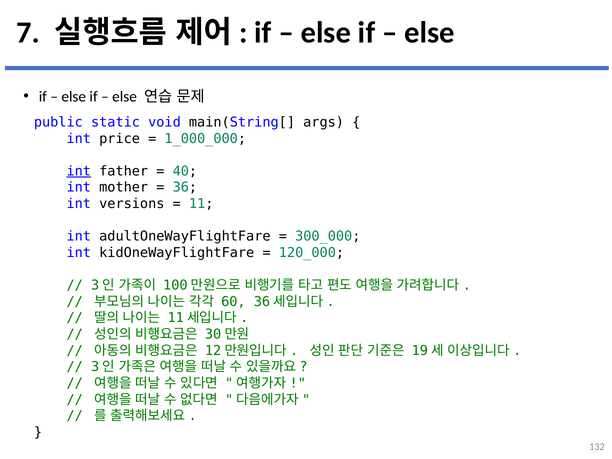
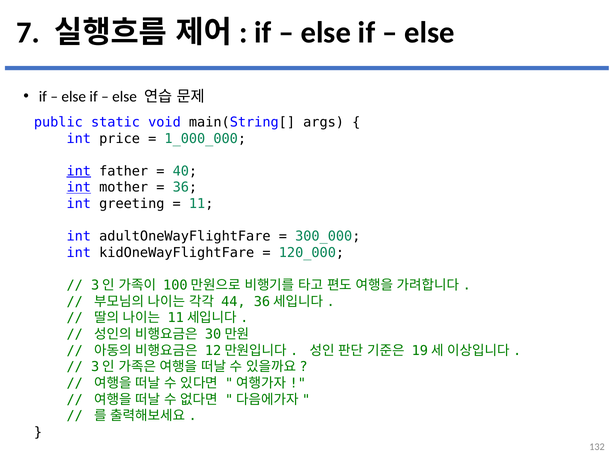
int at (79, 187) underline: none -> present
versions: versions -> greeting
60: 60 -> 44
